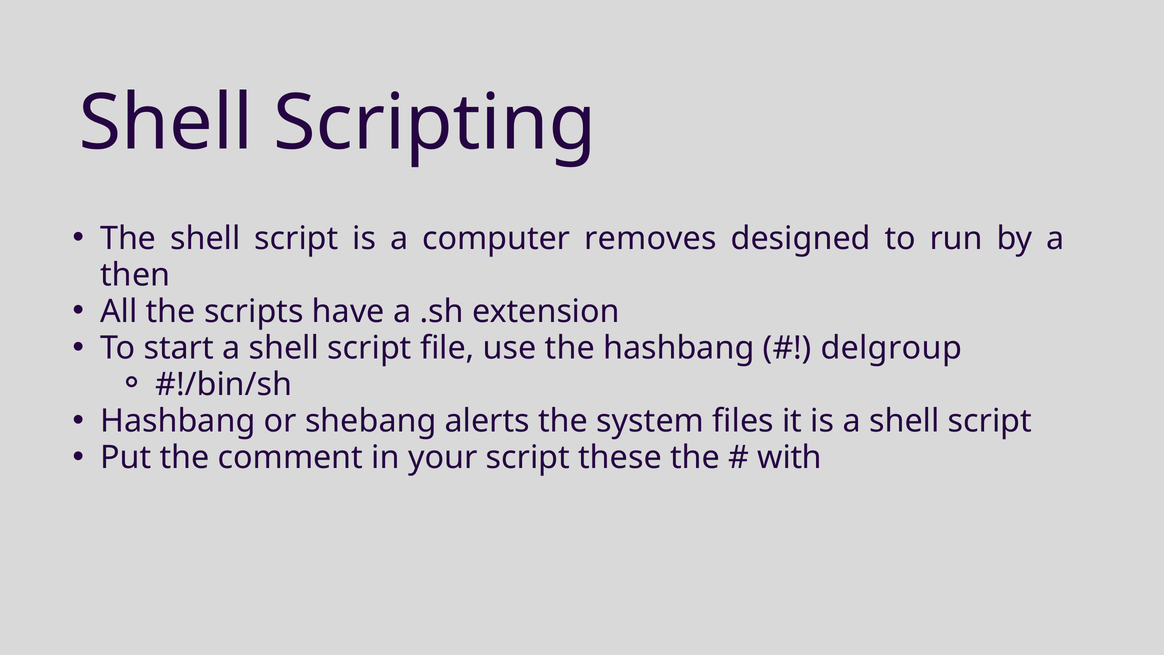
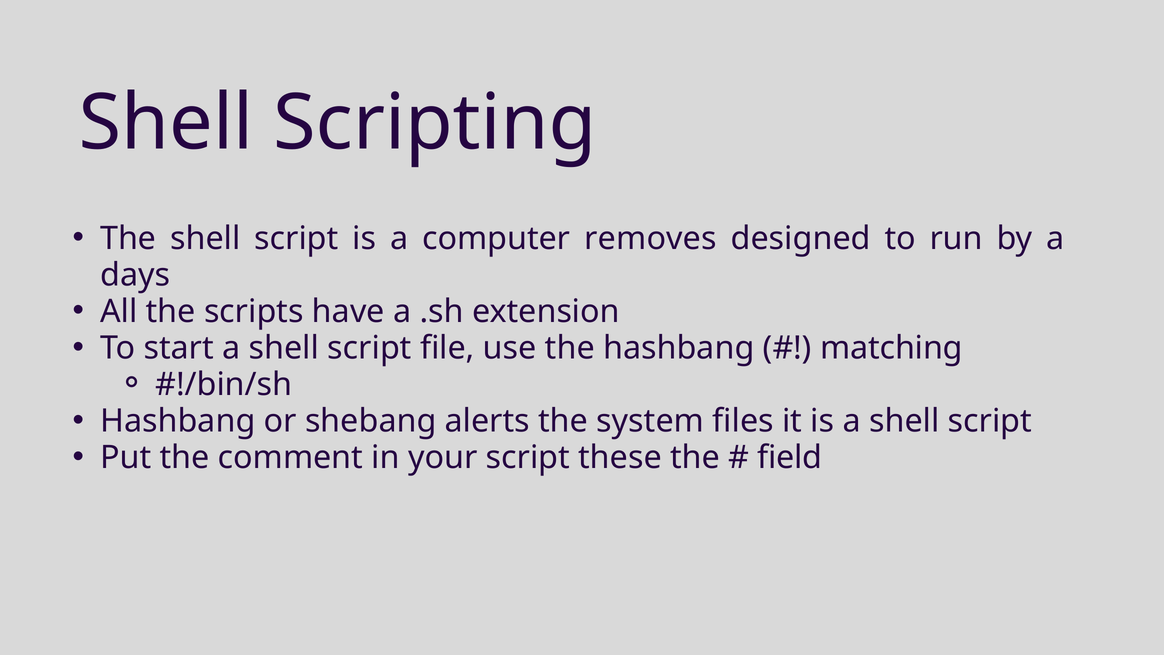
then: then -> days
delgroup: delgroup -> matching
with: with -> field
